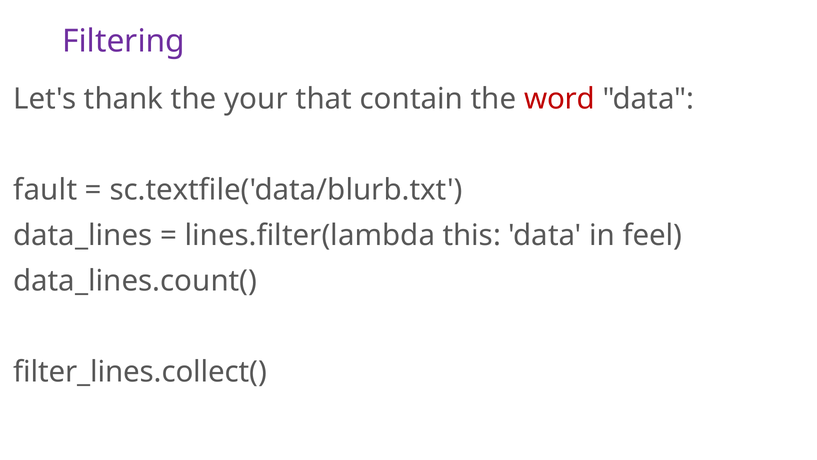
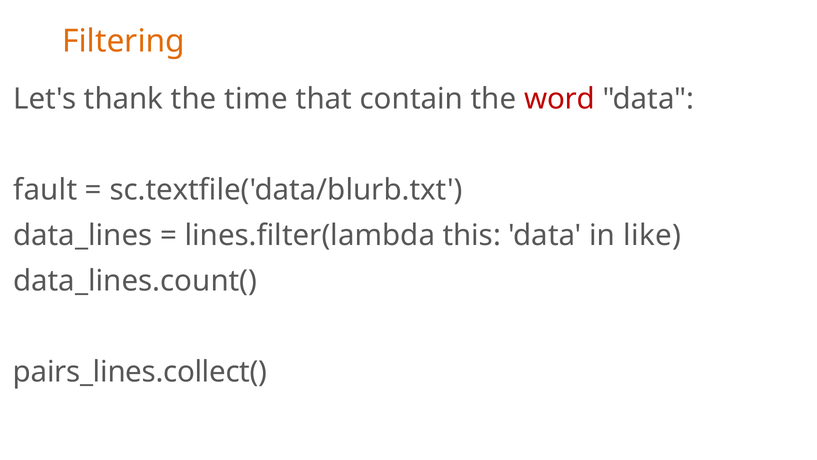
Filtering colour: purple -> orange
your: your -> time
feel: feel -> like
filter_lines.collect(: filter_lines.collect( -> pairs_lines.collect(
